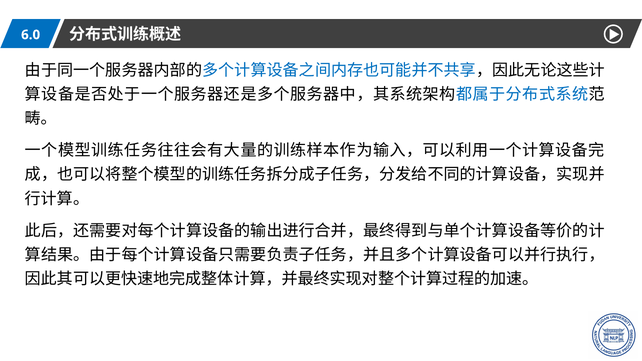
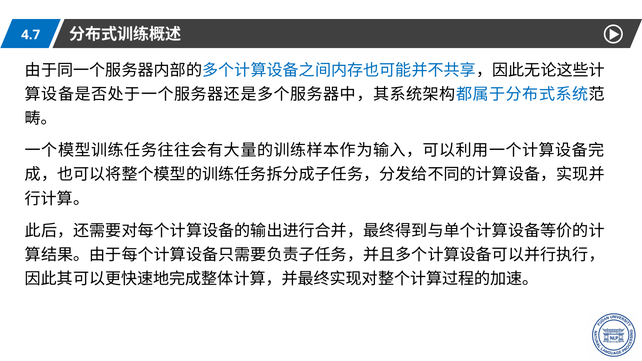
6.0: 6.0 -> 4.7
